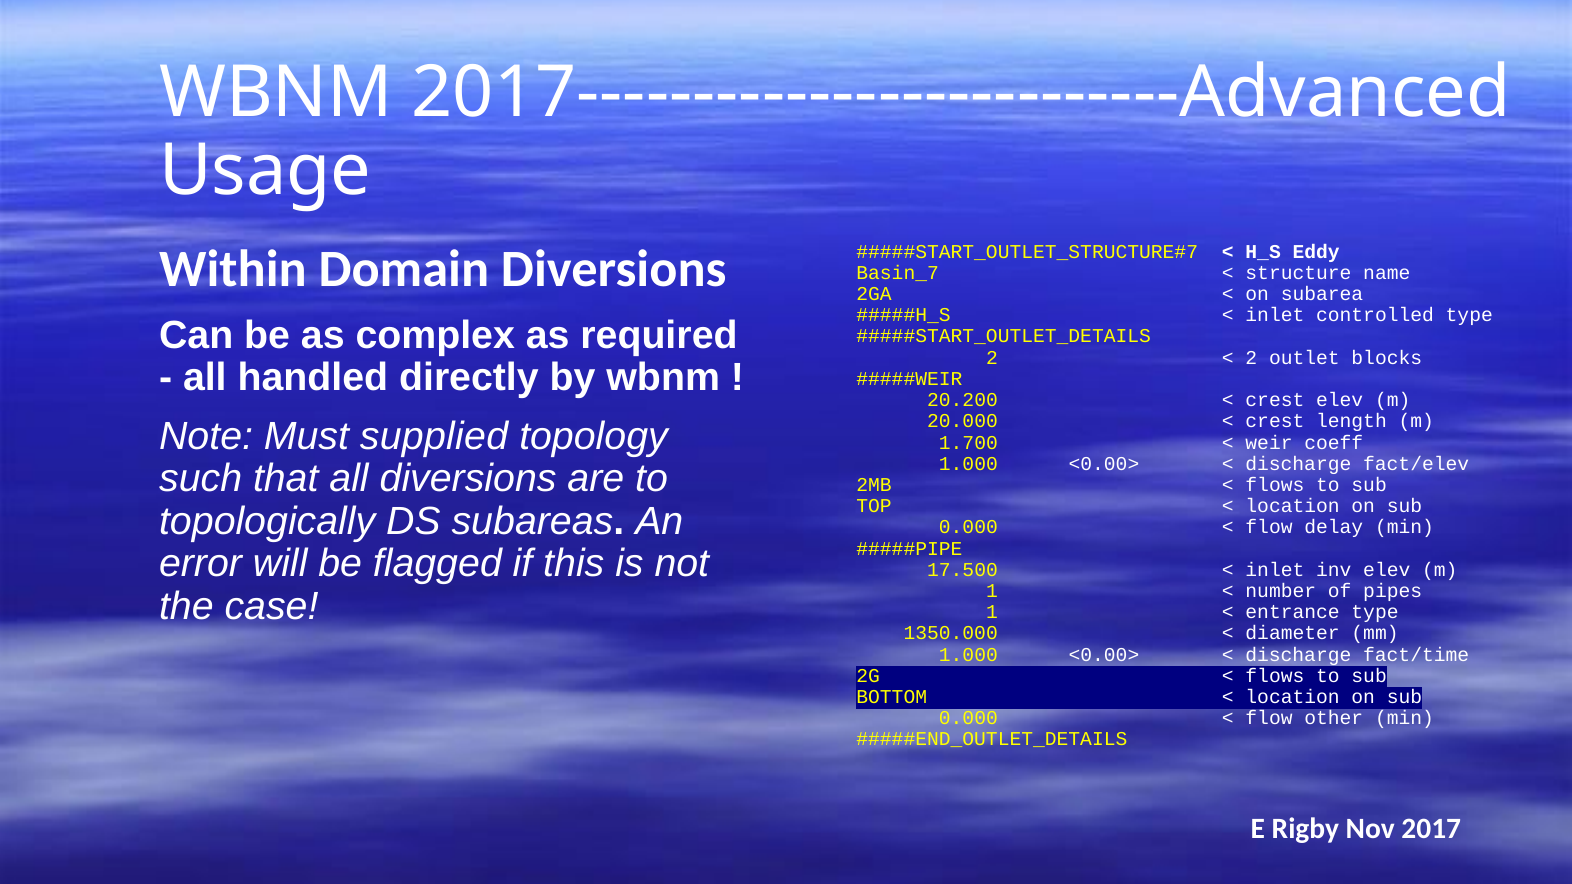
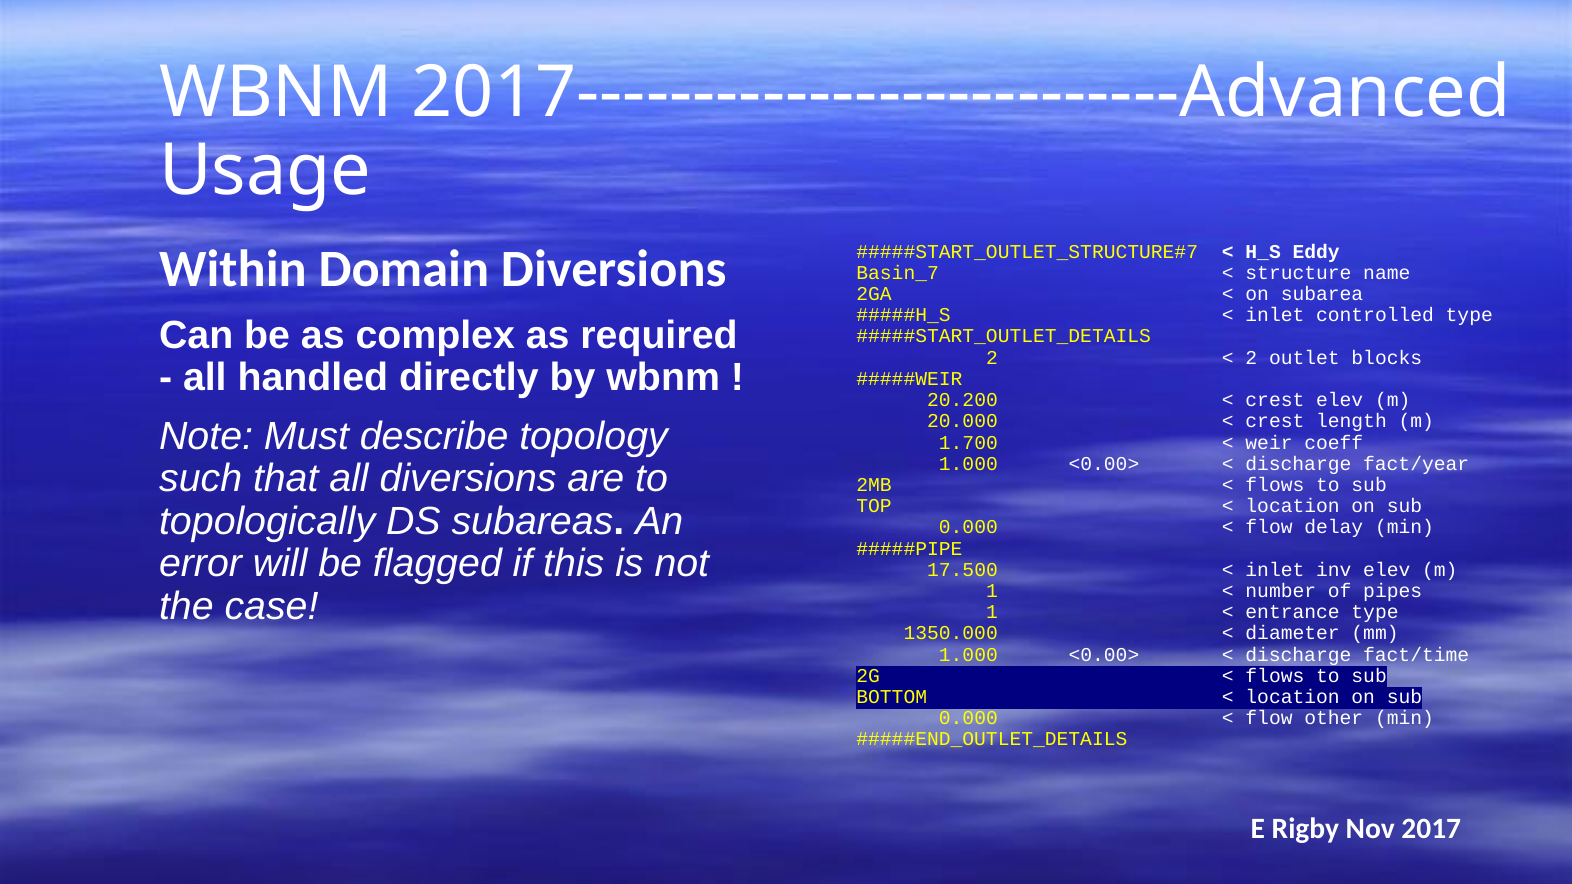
supplied: supplied -> describe
fact/elev: fact/elev -> fact/year
